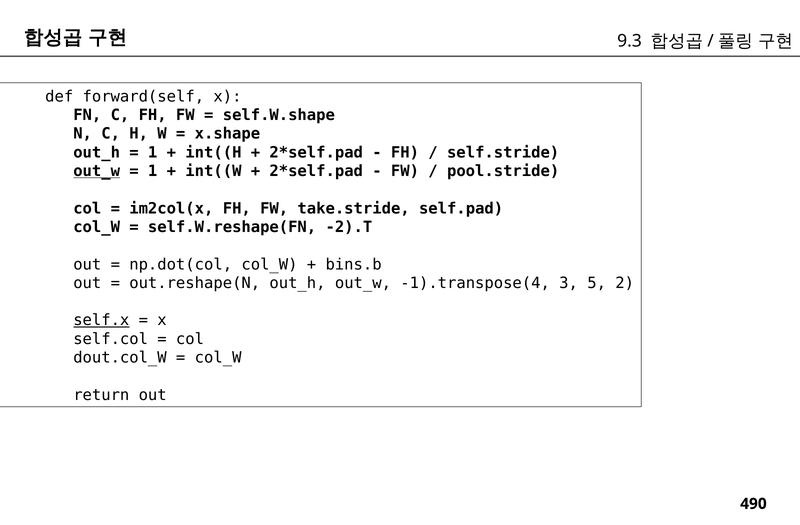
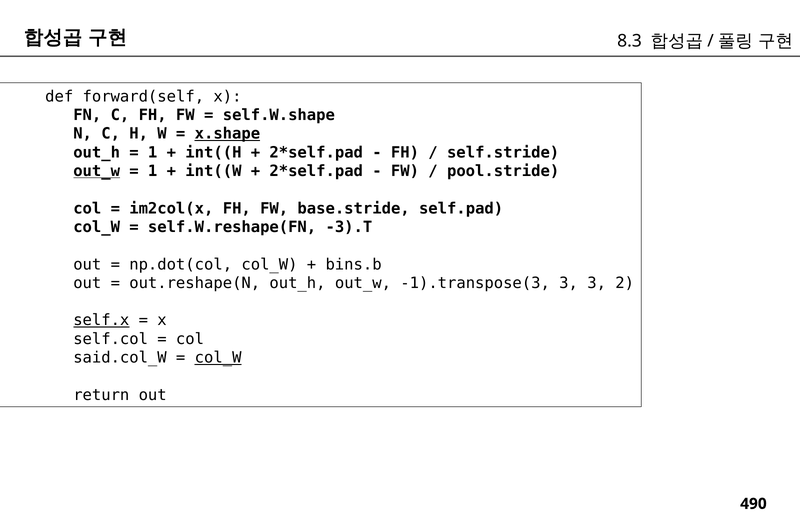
9.3: 9.3 -> 8.3
x.shape underline: none -> present
take.stride: take.stride -> base.stride
-2).T: -2).T -> -3).T
-1).transpose(4: -1).transpose(4 -> -1).transpose(3
3 5: 5 -> 3
dout.col_W: dout.col_W -> said.col_W
col_W at (218, 358) underline: none -> present
